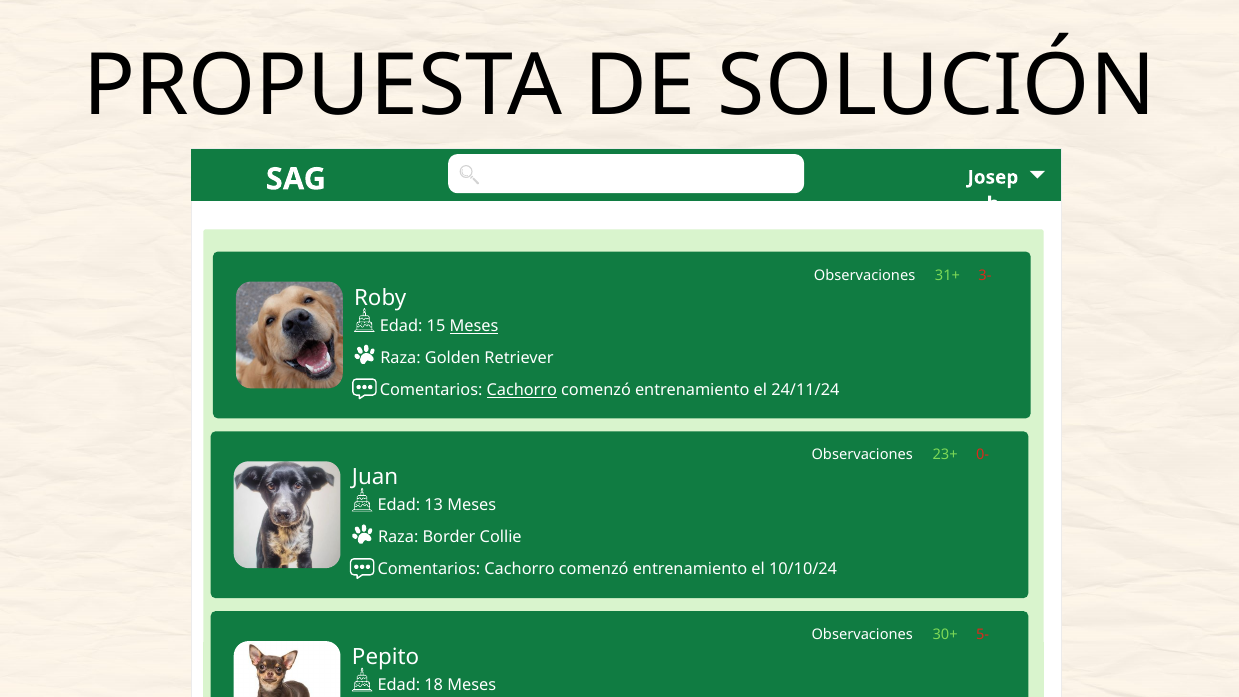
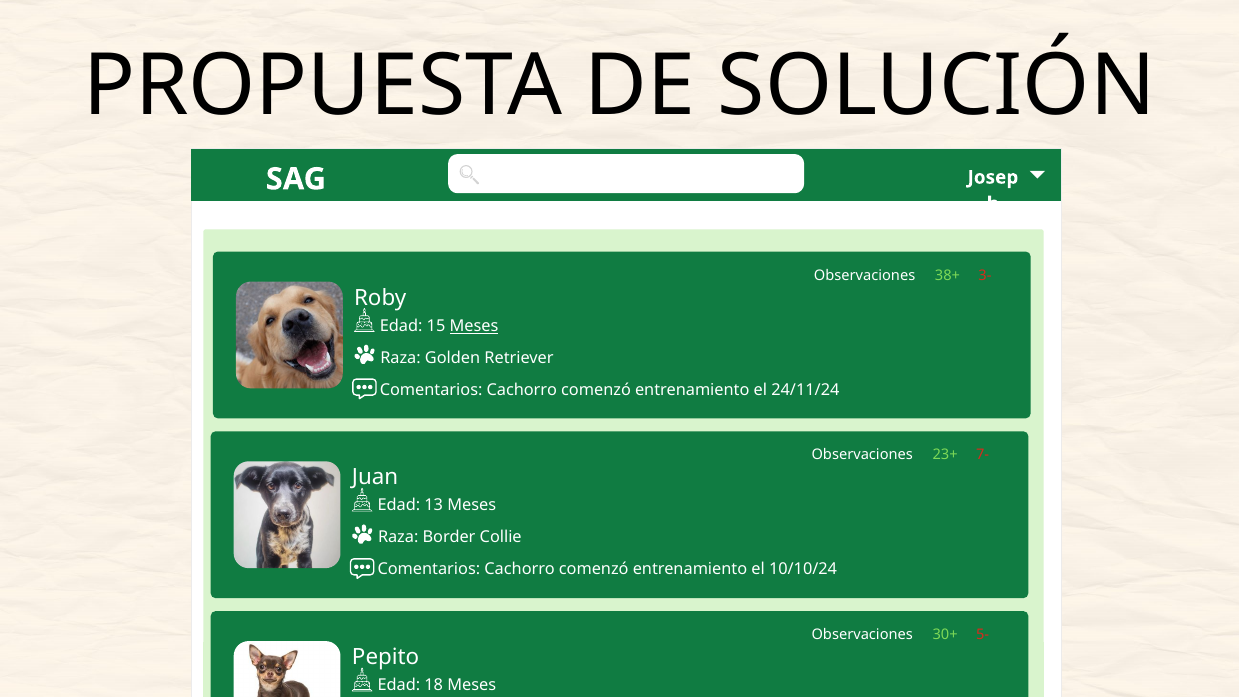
31+: 31+ -> 38+
Cachorro at (522, 390) underline: present -> none
0-: 0- -> 7-
